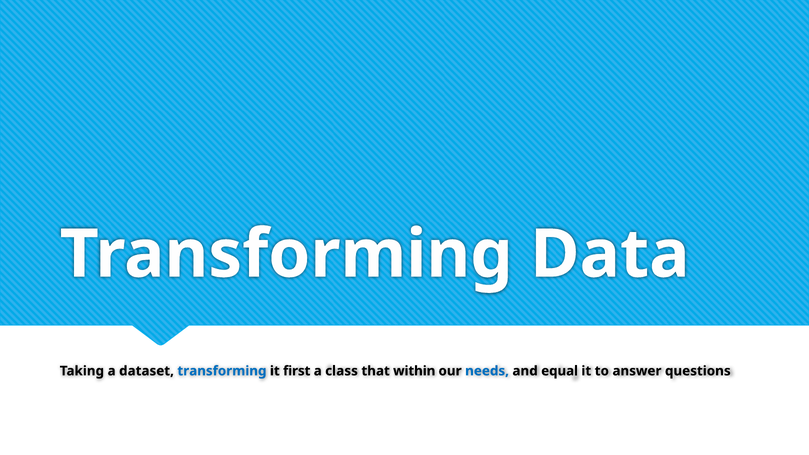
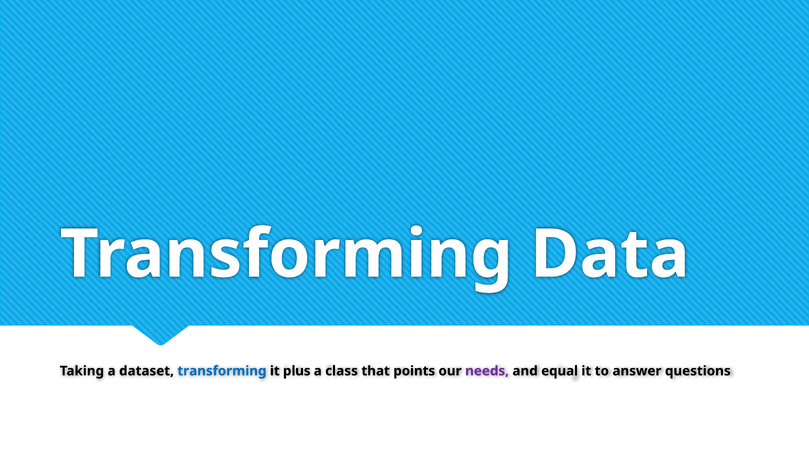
first: first -> plus
within: within -> points
needs colour: blue -> purple
